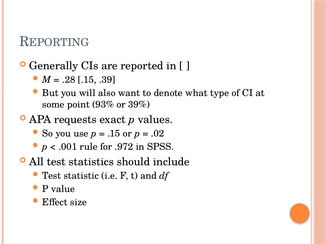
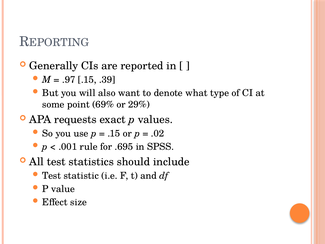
.28: .28 -> .97
93%: 93% -> 69%
39%: 39% -> 29%
.972: .972 -> .695
